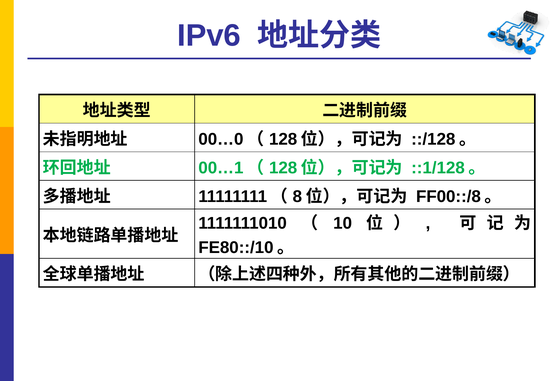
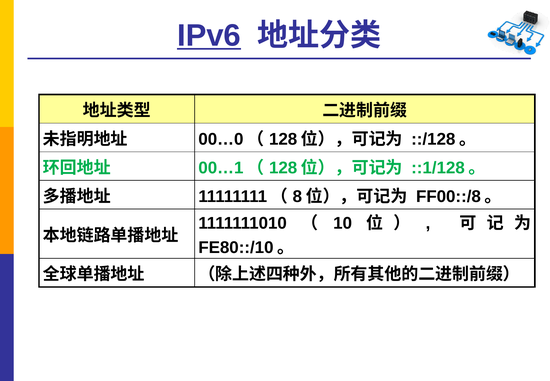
IPv6 underline: none -> present
